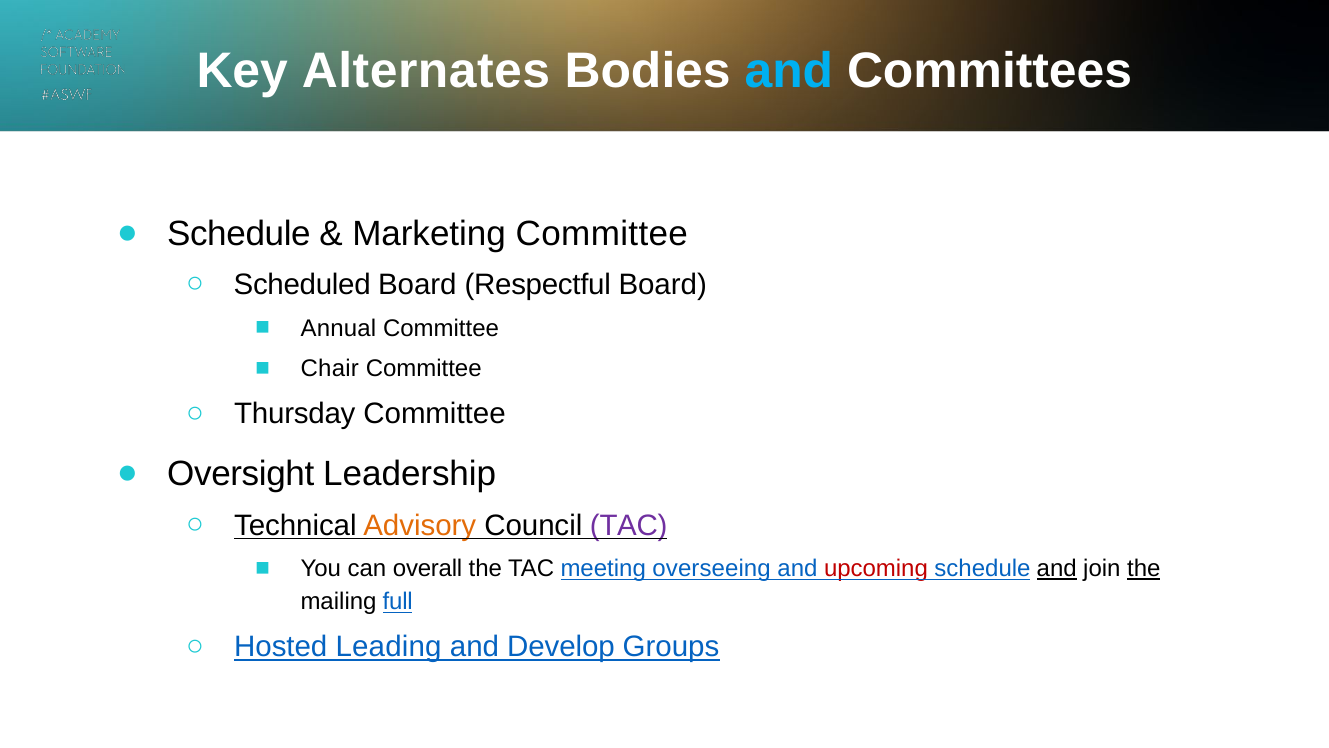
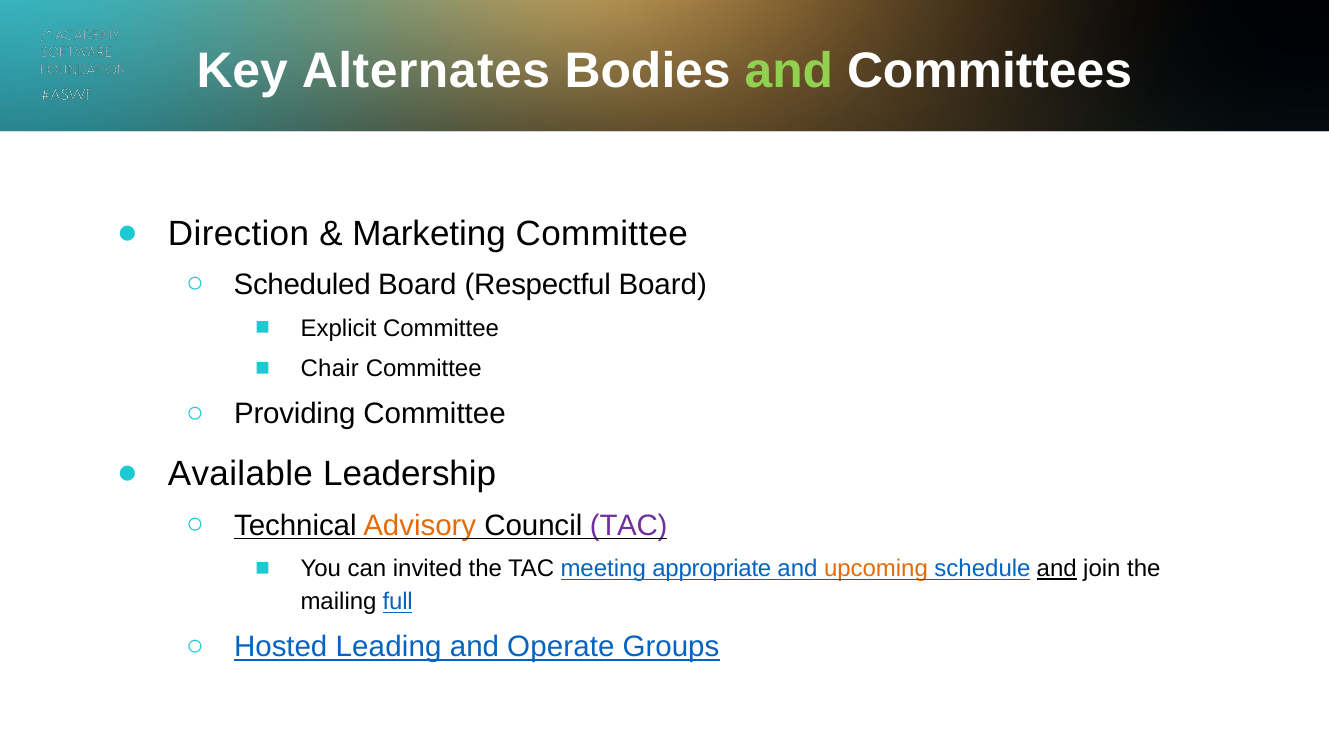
and at (789, 71) colour: light blue -> light green
Schedule at (239, 234): Schedule -> Direction
Annual: Annual -> Explicit
Thursday: Thursday -> Providing
Oversight: Oversight -> Available
overall: overall -> invited
overseeing: overseeing -> appropriate
upcoming colour: red -> orange
the at (1144, 568) underline: present -> none
Develop: Develop -> Operate
